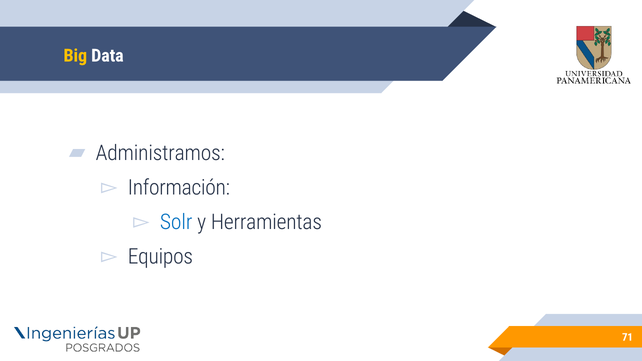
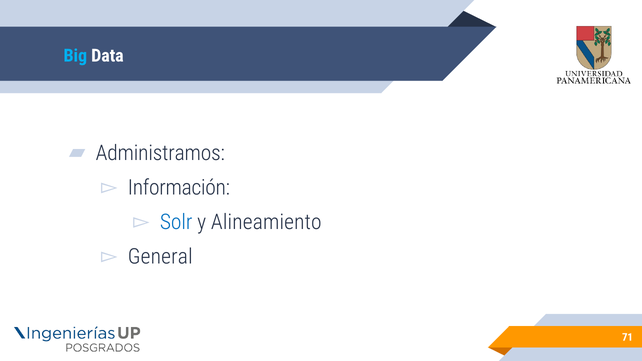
Big colour: yellow -> light blue
Herramientas: Herramientas -> Alineamiento
Equipos: Equipos -> General
